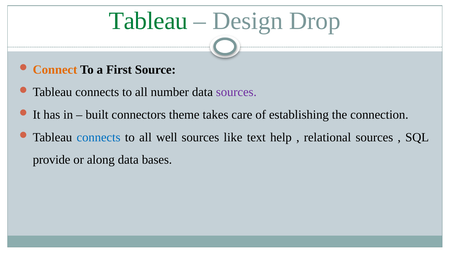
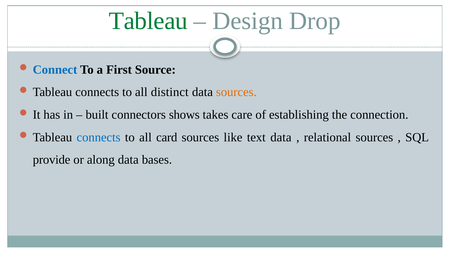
Connect colour: orange -> blue
number: number -> distinct
sources at (236, 92) colour: purple -> orange
theme: theme -> shows
well: well -> card
text help: help -> data
